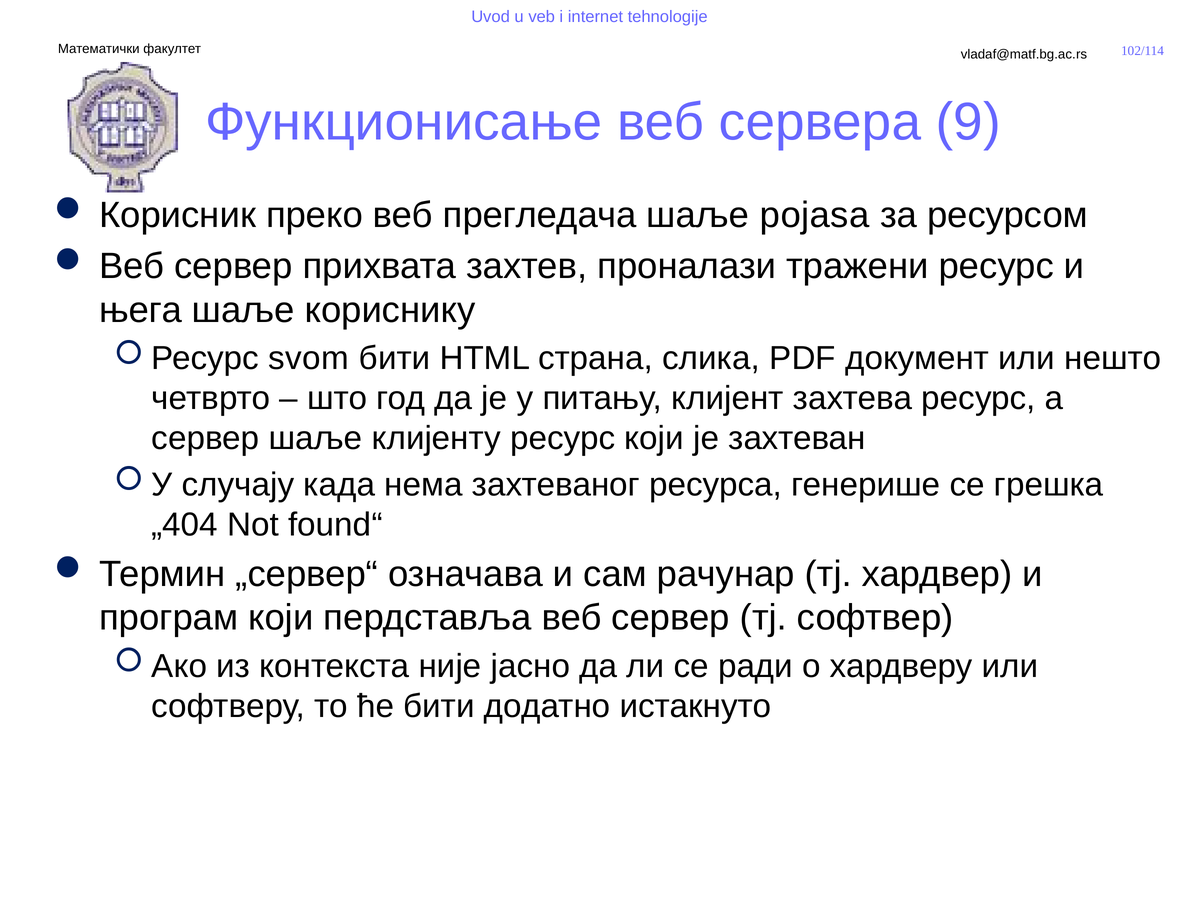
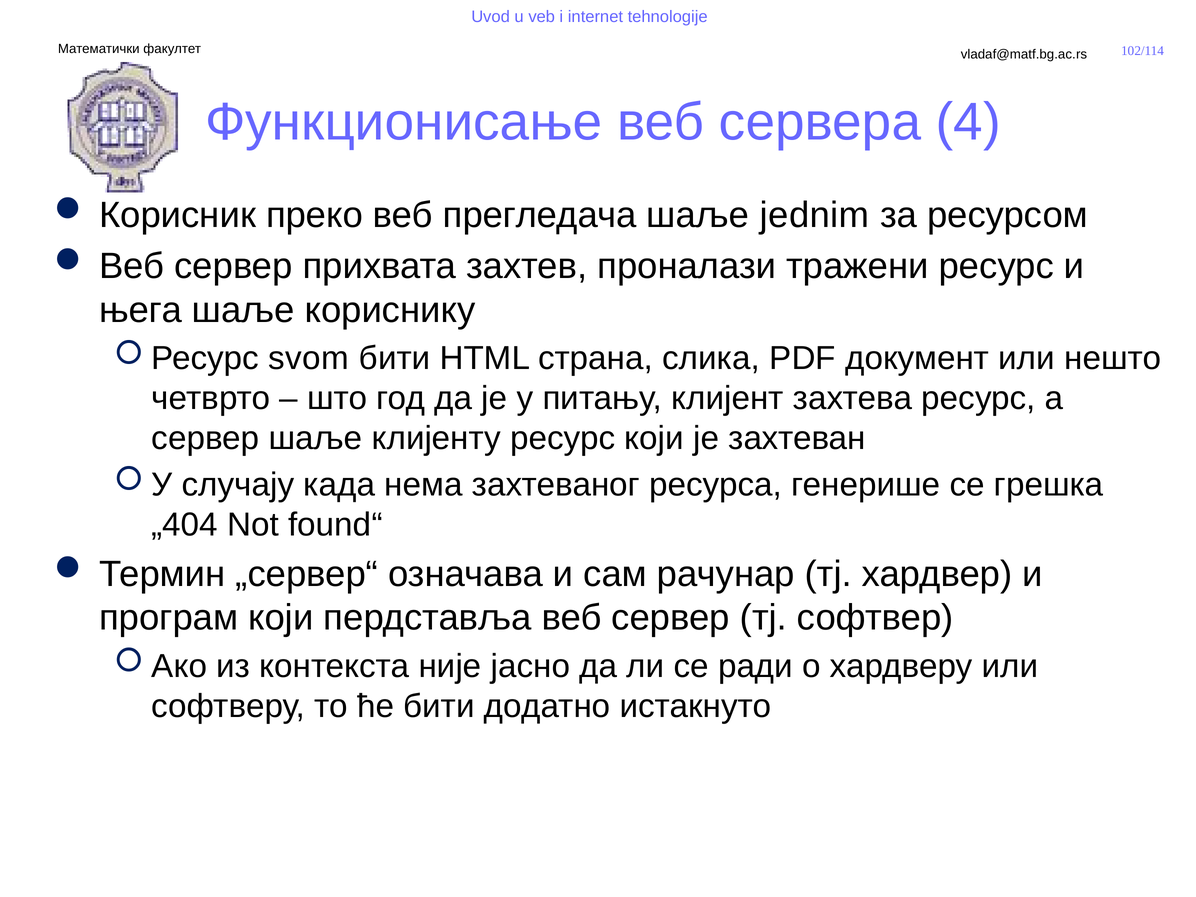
9: 9 -> 4
pojasa: pojasa -> jednim
